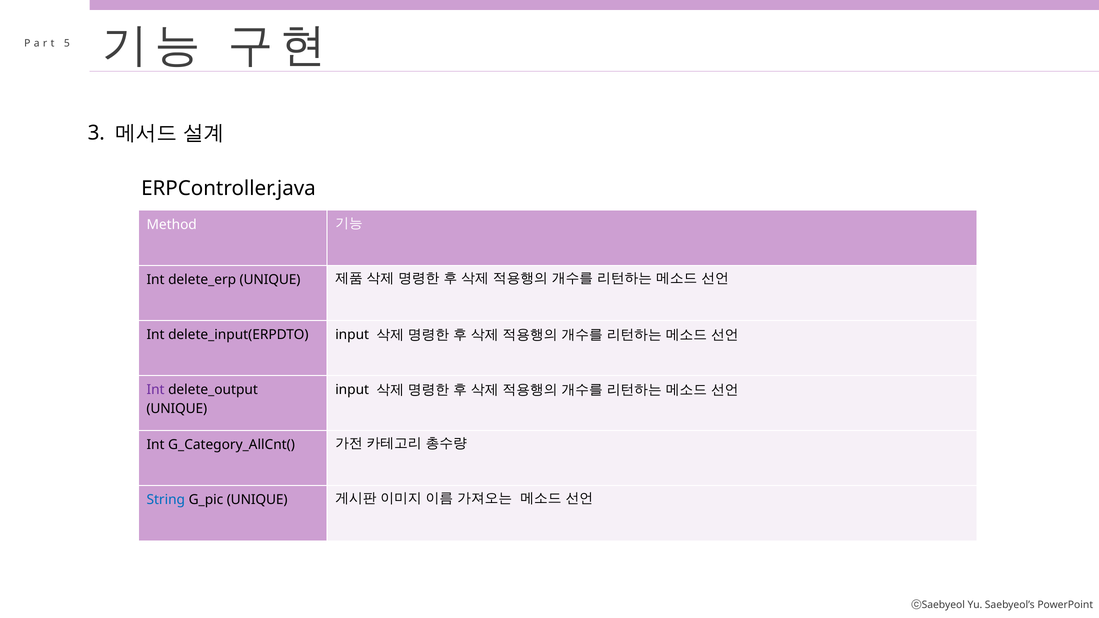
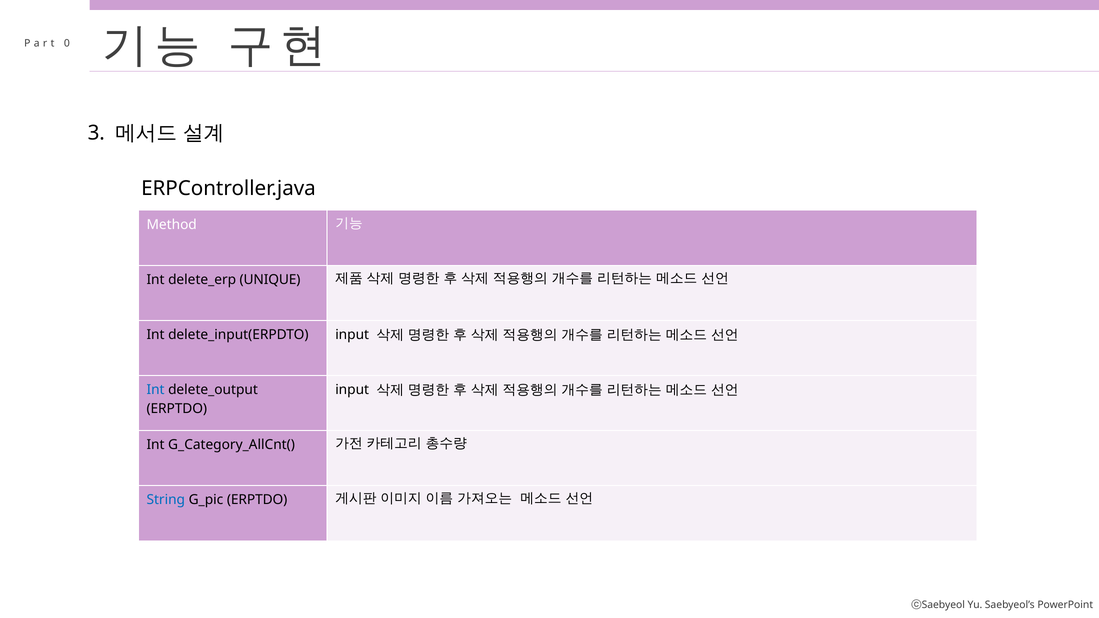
5: 5 -> 0
Int at (156, 390) colour: purple -> blue
UNIQUE at (177, 409): UNIQUE -> ERPTDO
UNIQUE at (257, 500): UNIQUE -> ERPTDO
